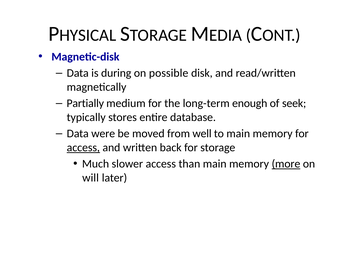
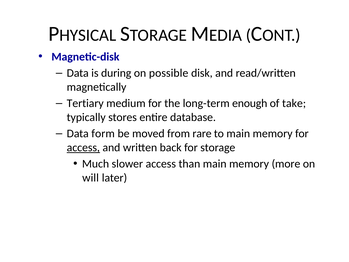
Partially: Partially -> Tertiary
seek: seek -> take
were: were -> form
well: well -> rare
more underline: present -> none
